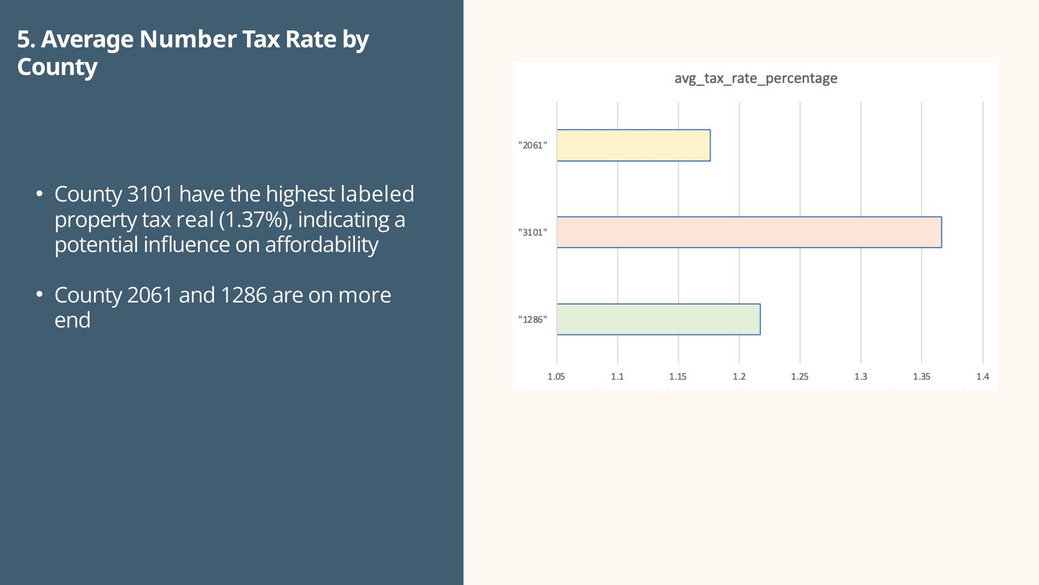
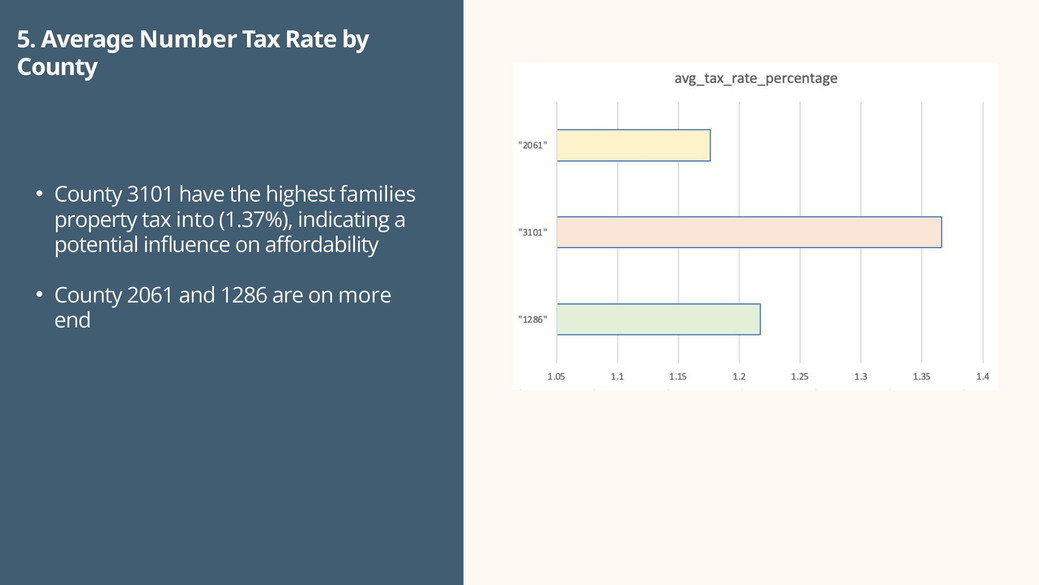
labeled: labeled -> families
real: real -> into
